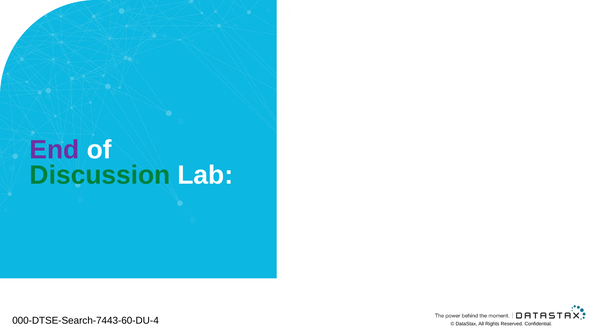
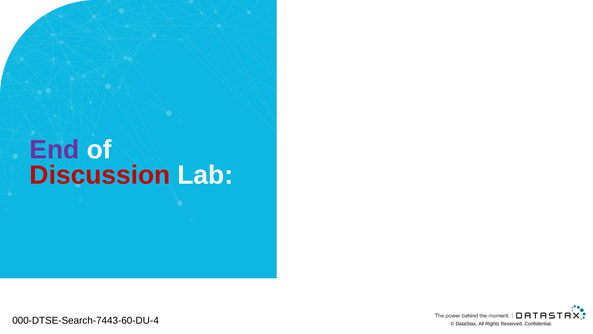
Discussion colour: green -> red
